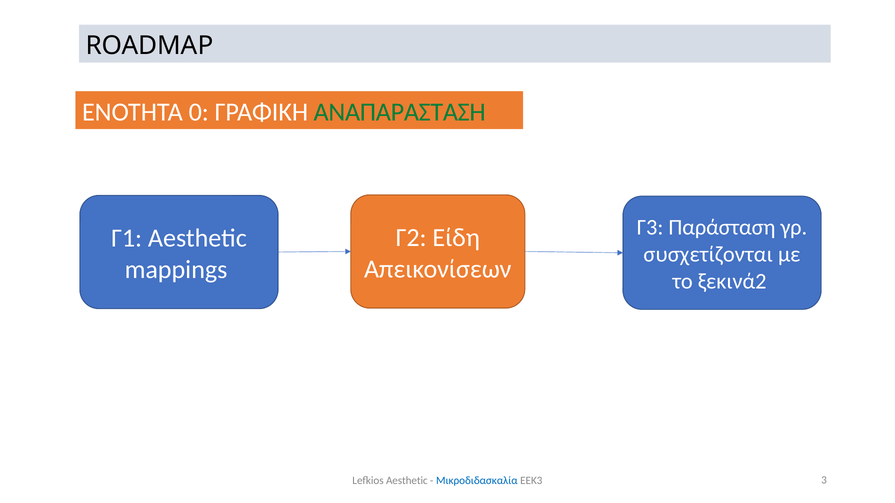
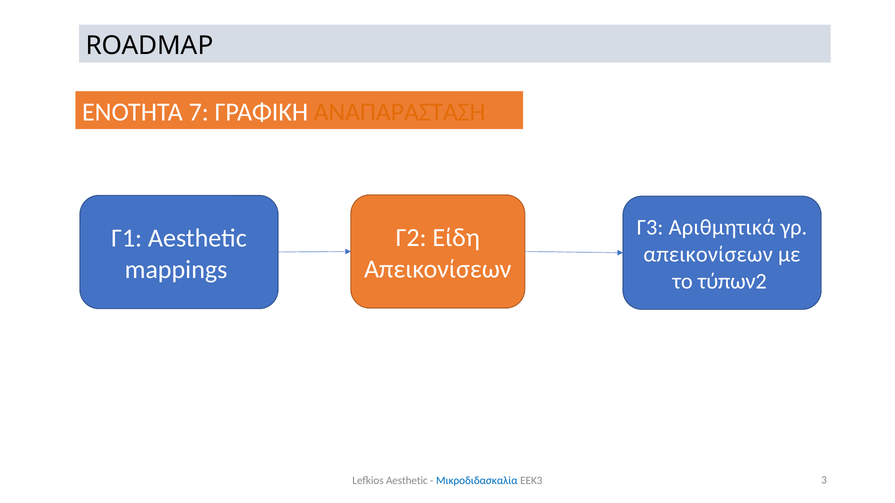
0: 0 -> 7
ΑΝΑΠΑΡΑΣΤΑΣΗ colour: green -> orange
Παράσταση: Παράσταση -> Αριθμητικά
συσχετίζονται at (708, 255): συσχετίζονται -> απεικονίσεων
ξεκινά2: ξεκινά2 -> τύπων2
